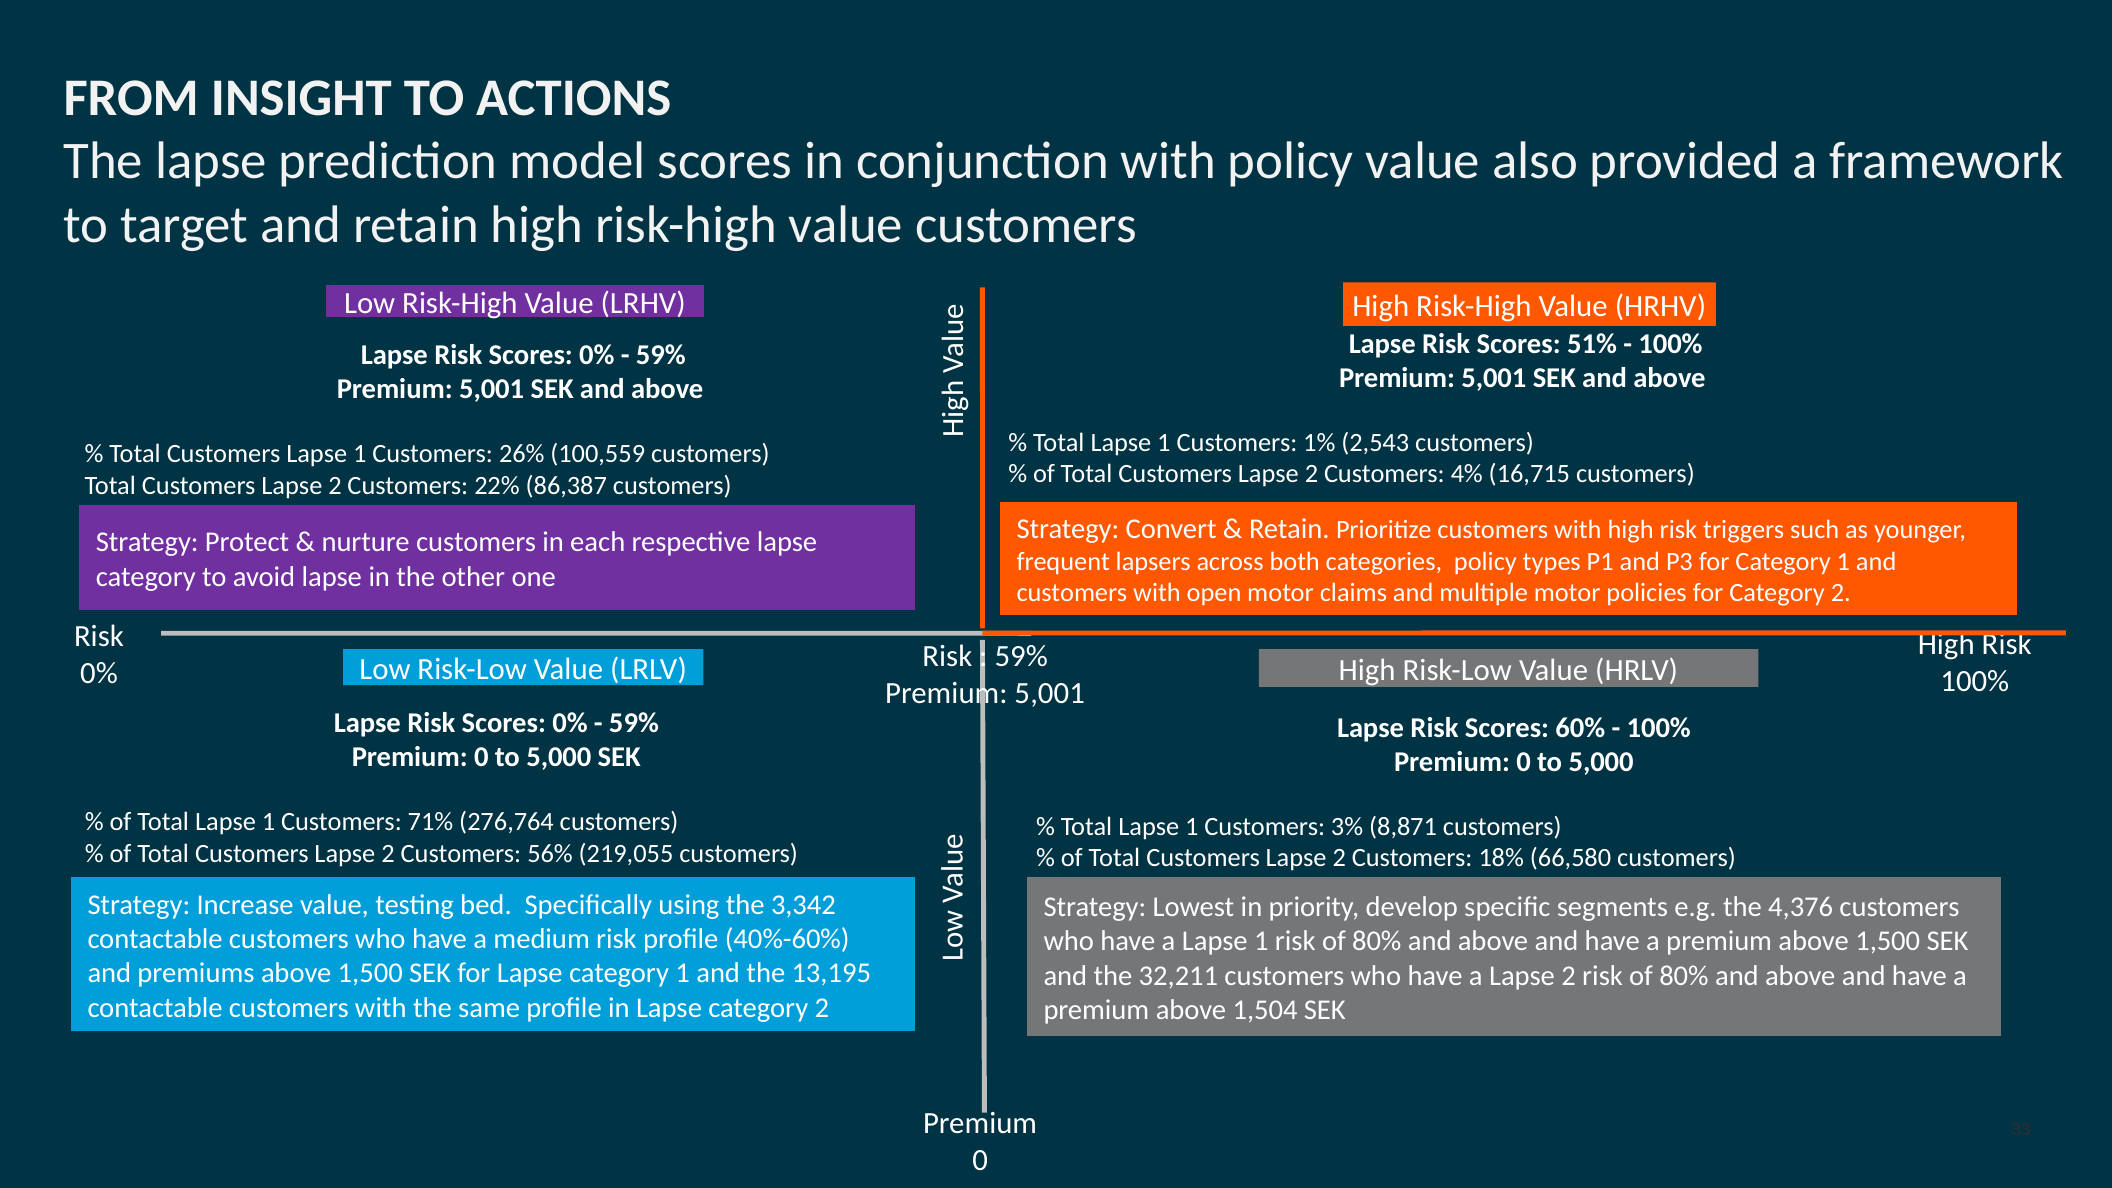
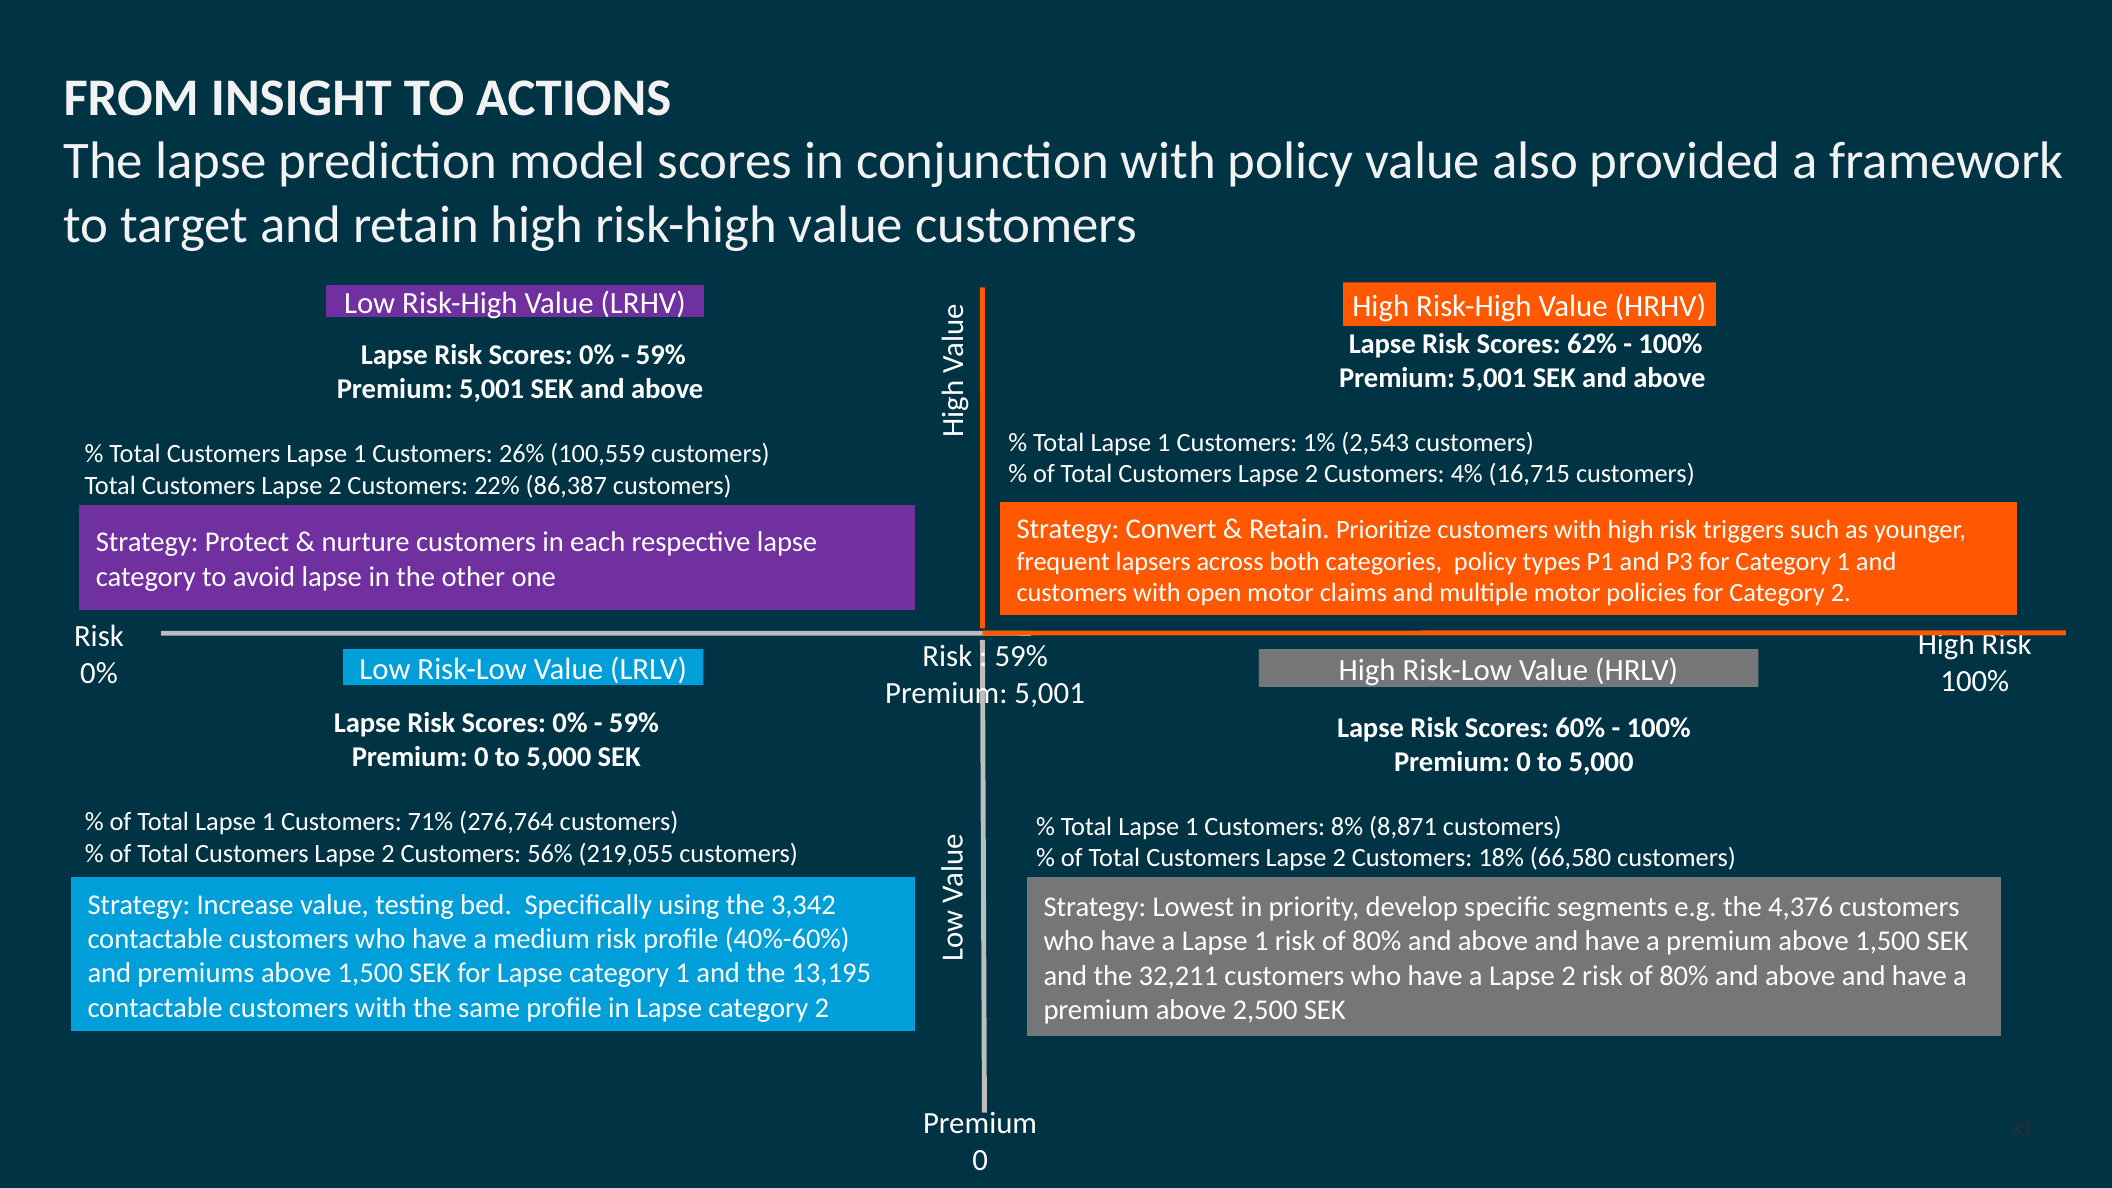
51%: 51% -> 62%
3%: 3% -> 8%
1,504: 1,504 -> 2,500
